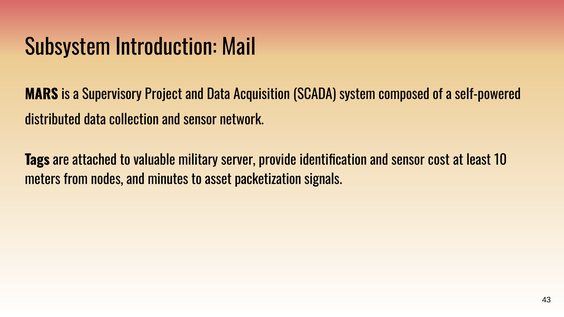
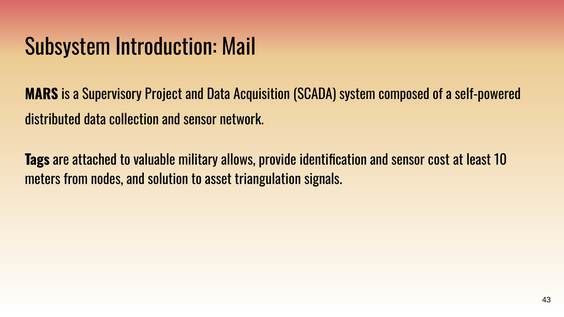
server: server -> allows
minutes: minutes -> solution
packetization: packetization -> triangulation
